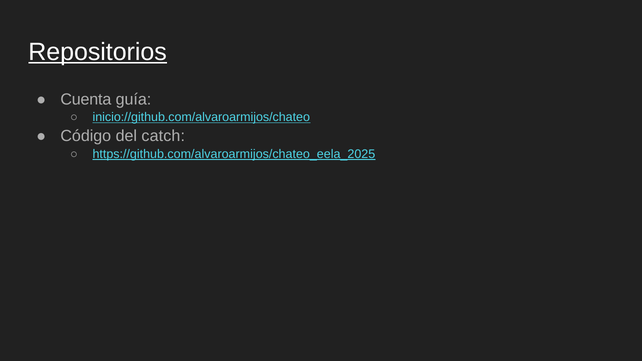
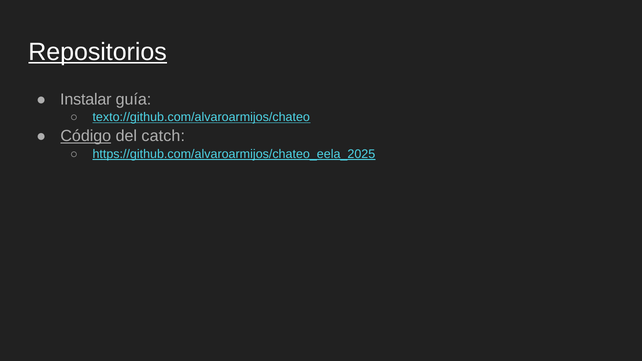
Cuenta: Cuenta -> Instalar
inicio://github.com/alvaroarmijos/chateo: inicio://github.com/alvaroarmijos/chateo -> texto://github.com/alvaroarmijos/chateo
Código underline: none -> present
